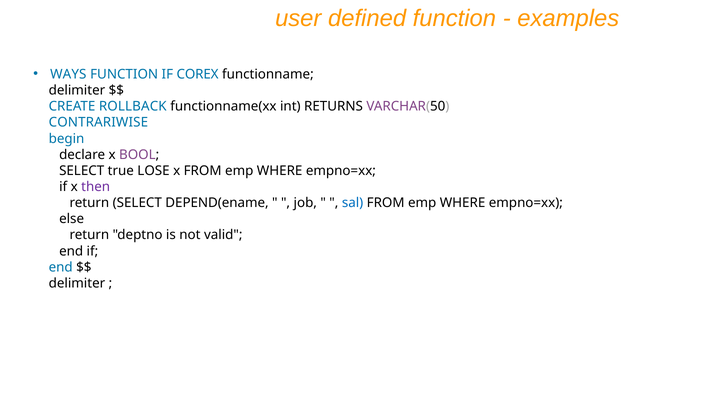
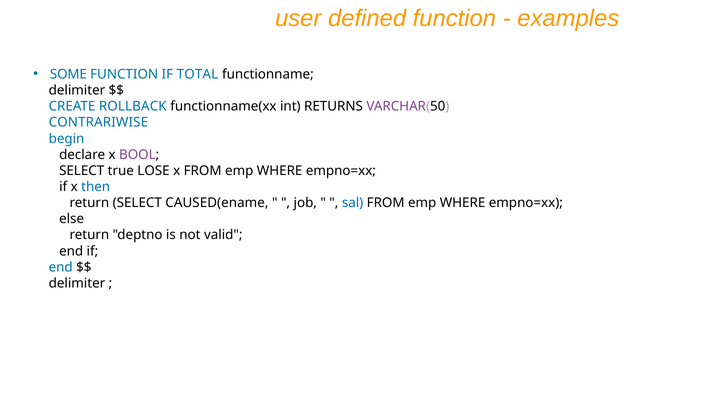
WAYS: WAYS -> SOME
COREX: COREX -> TOTAL
then colour: purple -> blue
DEPEND(ename: DEPEND(ename -> CAUSED(ename
